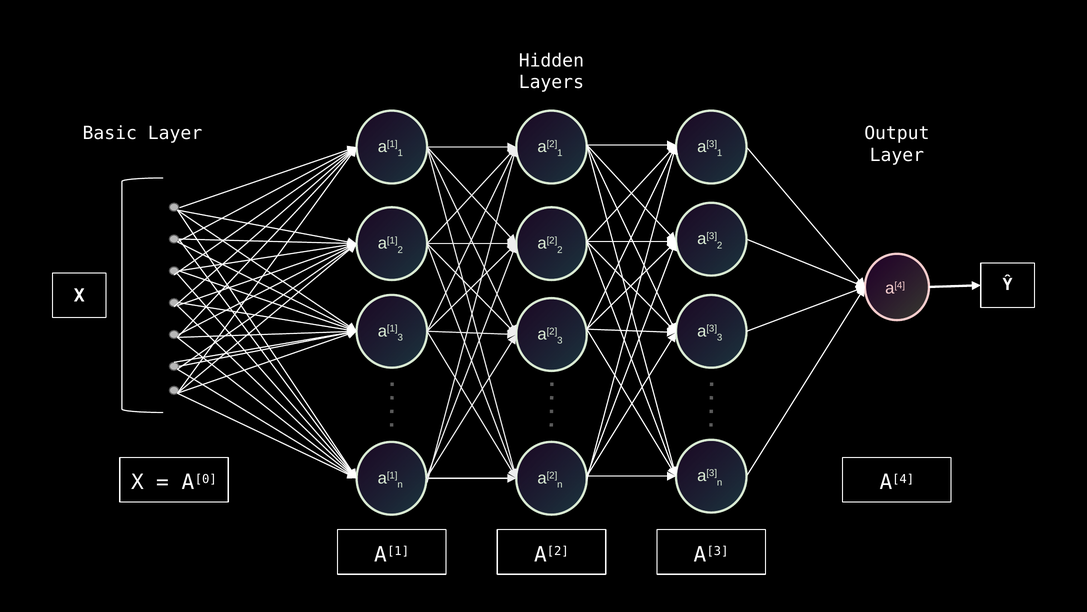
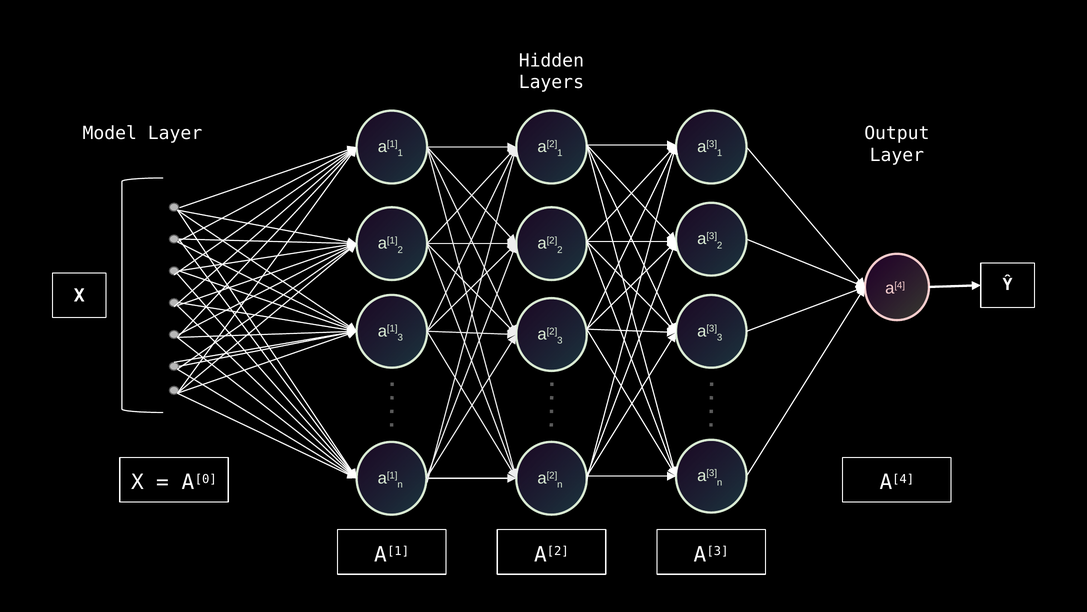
Basic: Basic -> Model
